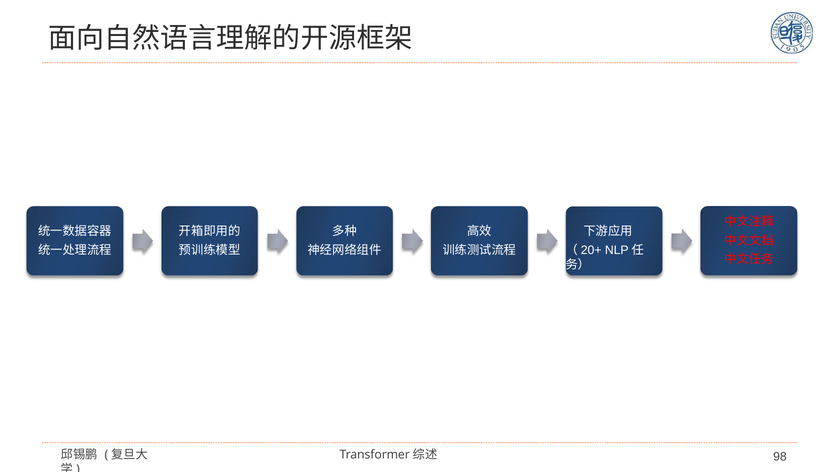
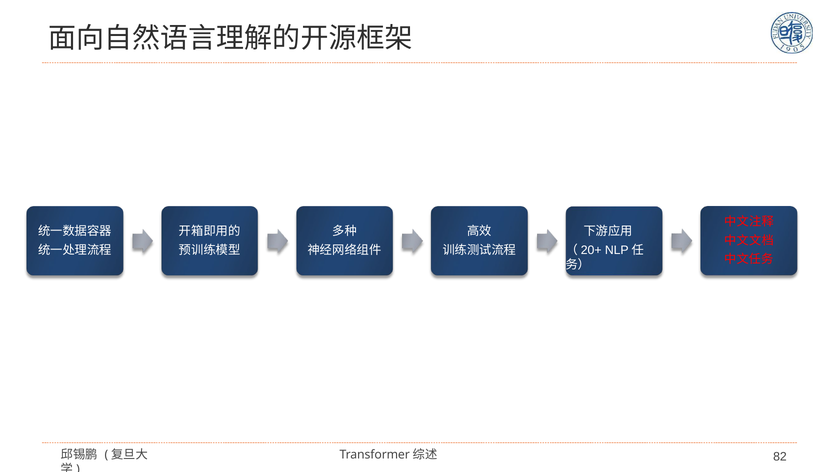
98: 98 -> 82
